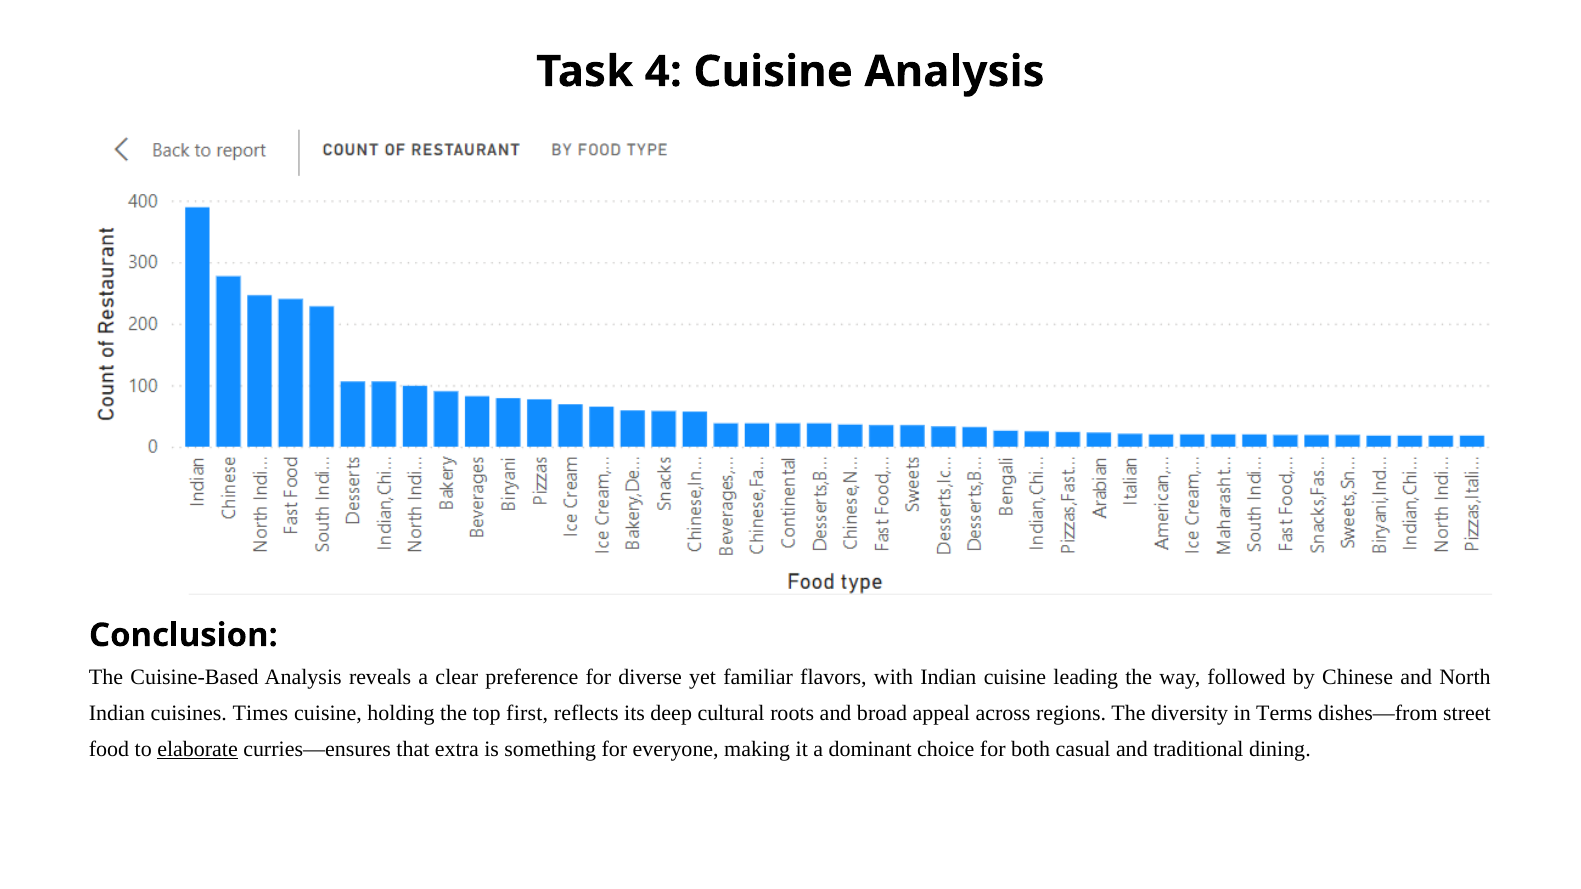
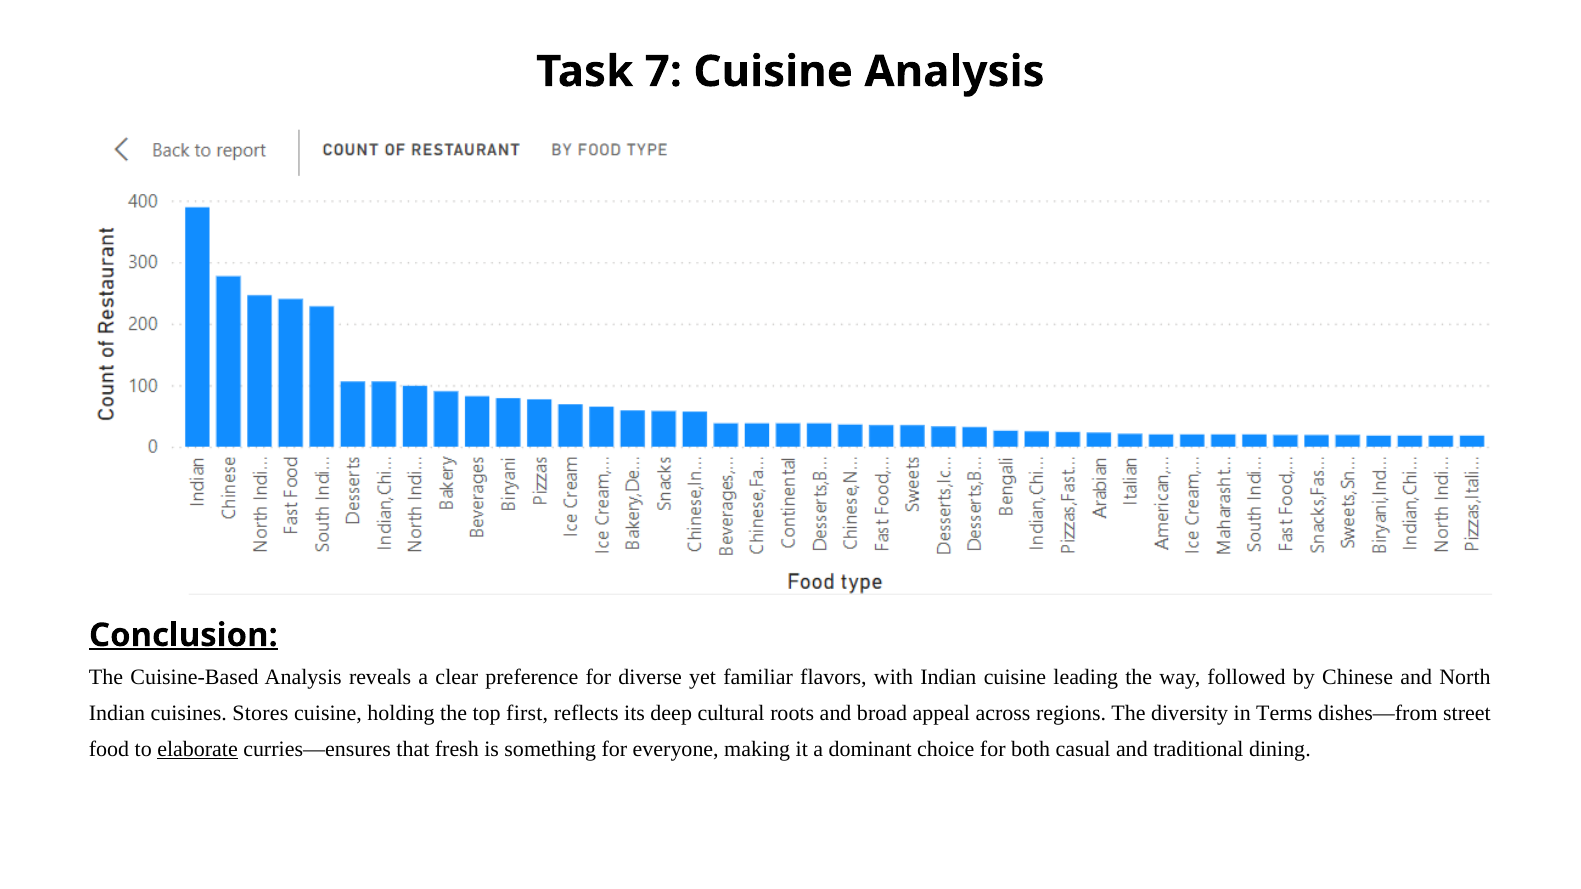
4: 4 -> 7
Conclusion underline: none -> present
Times: Times -> Stores
extra: extra -> fresh
